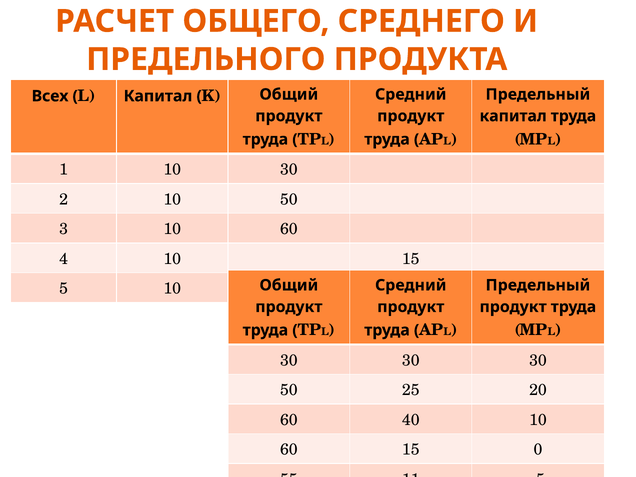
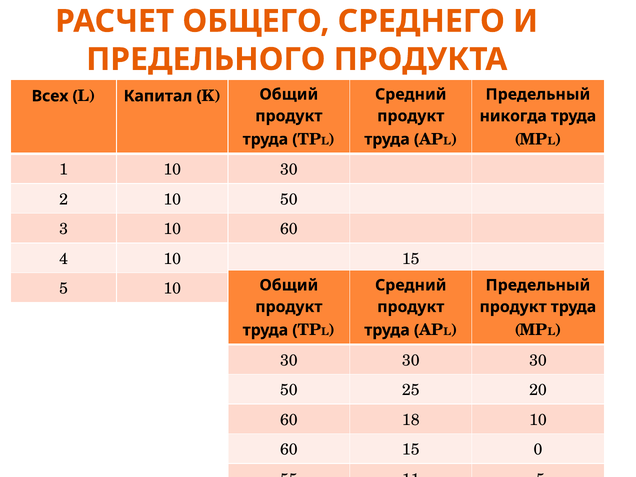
капитал at (513, 116): капитал -> никогда
40: 40 -> 18
